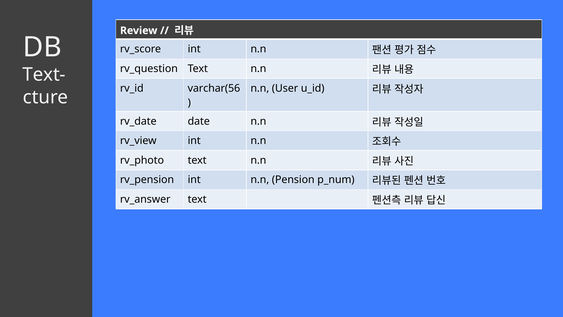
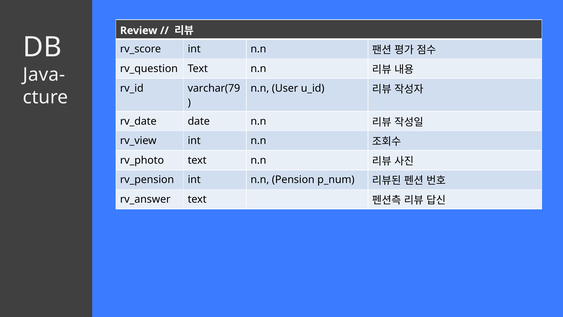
Text-: Text- -> Java-
varchar(56: varchar(56 -> varchar(79
